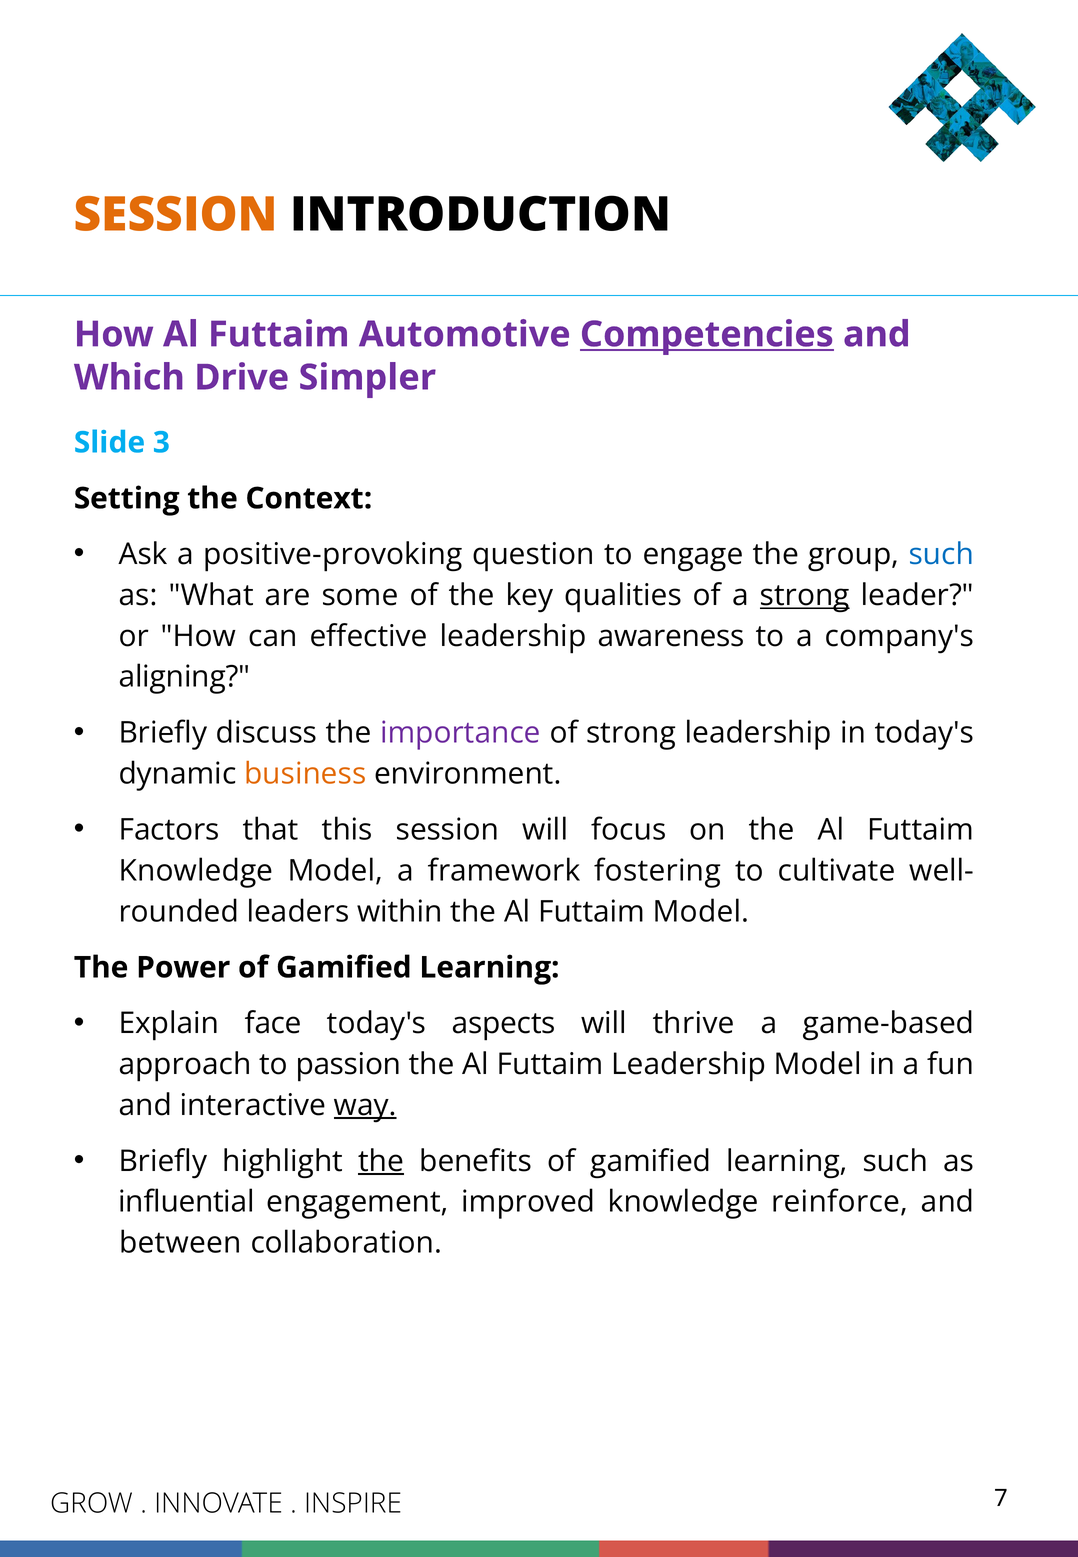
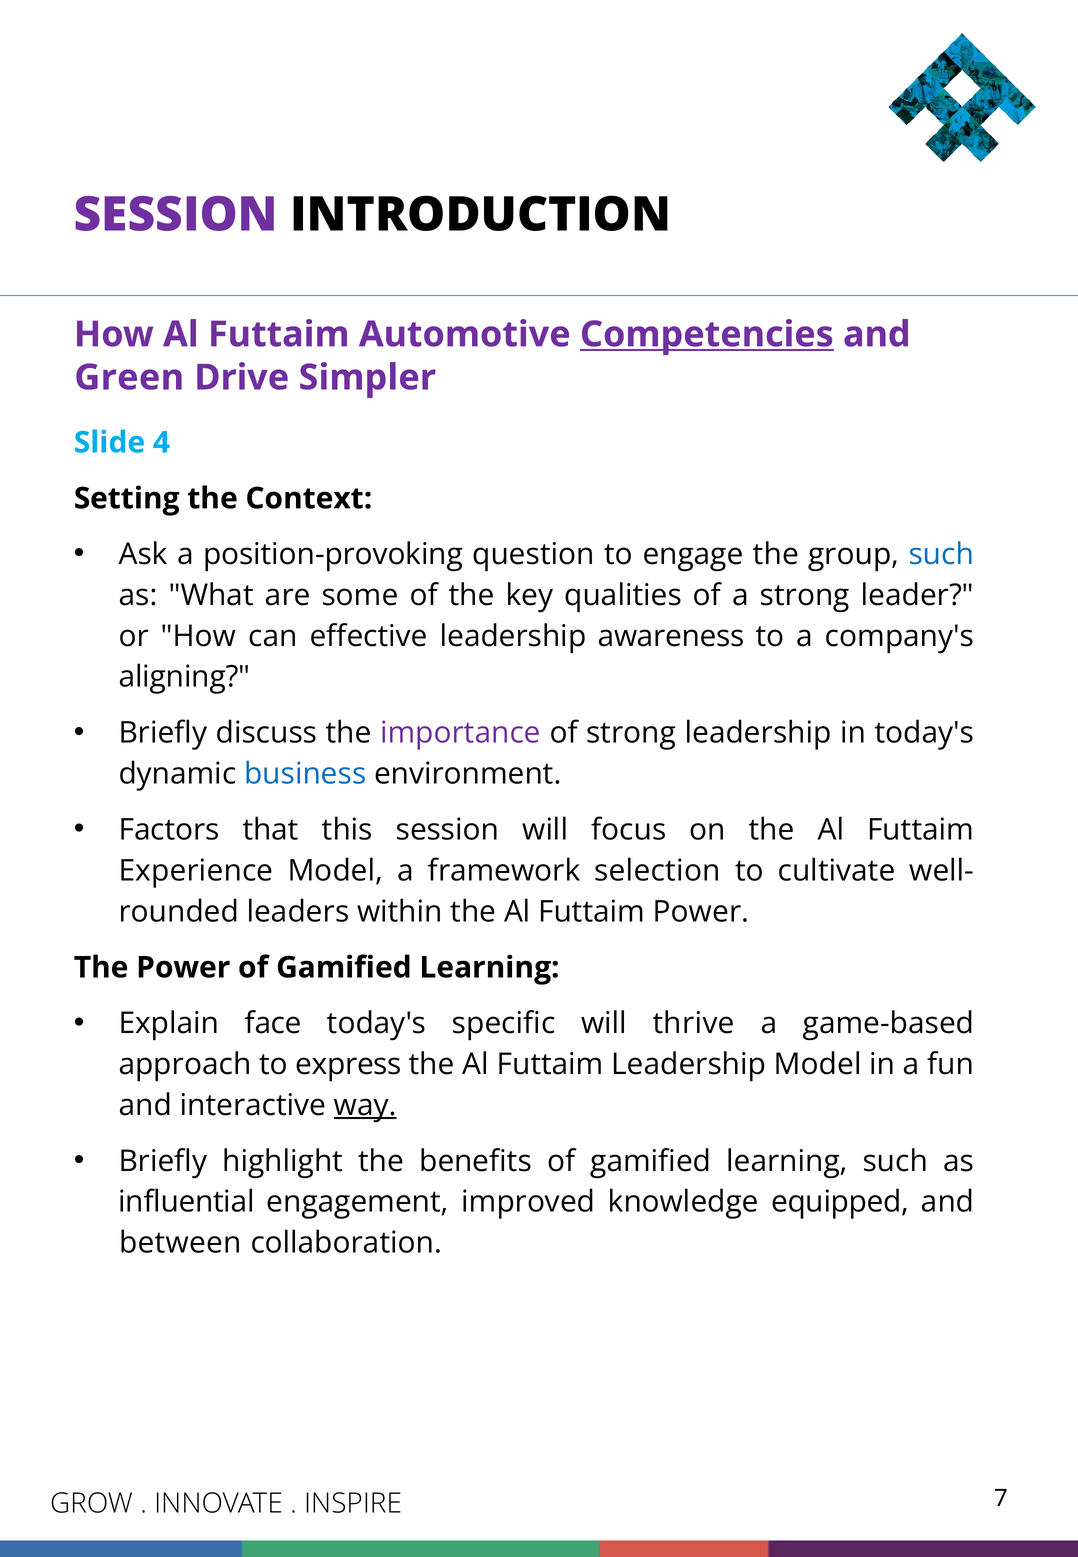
SESSION at (176, 215) colour: orange -> purple
Which: Which -> Green
3: 3 -> 4
positive-provoking: positive-provoking -> position-provoking
strong at (805, 595) underline: present -> none
business colour: orange -> blue
Knowledge at (196, 871): Knowledge -> Experience
fostering: fostering -> selection
Futtaim Model: Model -> Power
aspects: aspects -> specific
passion: passion -> express
the at (381, 1161) underline: present -> none
reinforce: reinforce -> equipped
